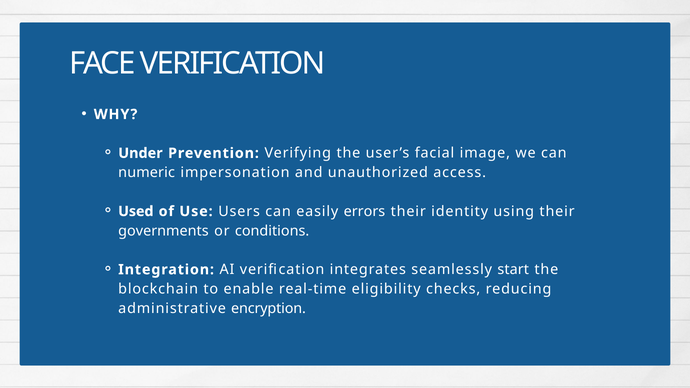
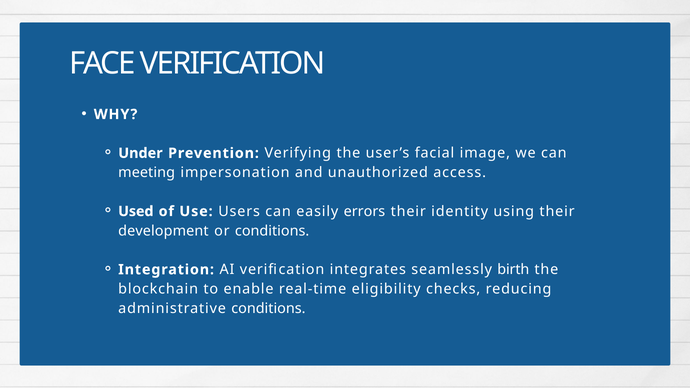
numeric: numeric -> meeting
governments: governments -> development
start: start -> birth
administrative encryption: encryption -> conditions
